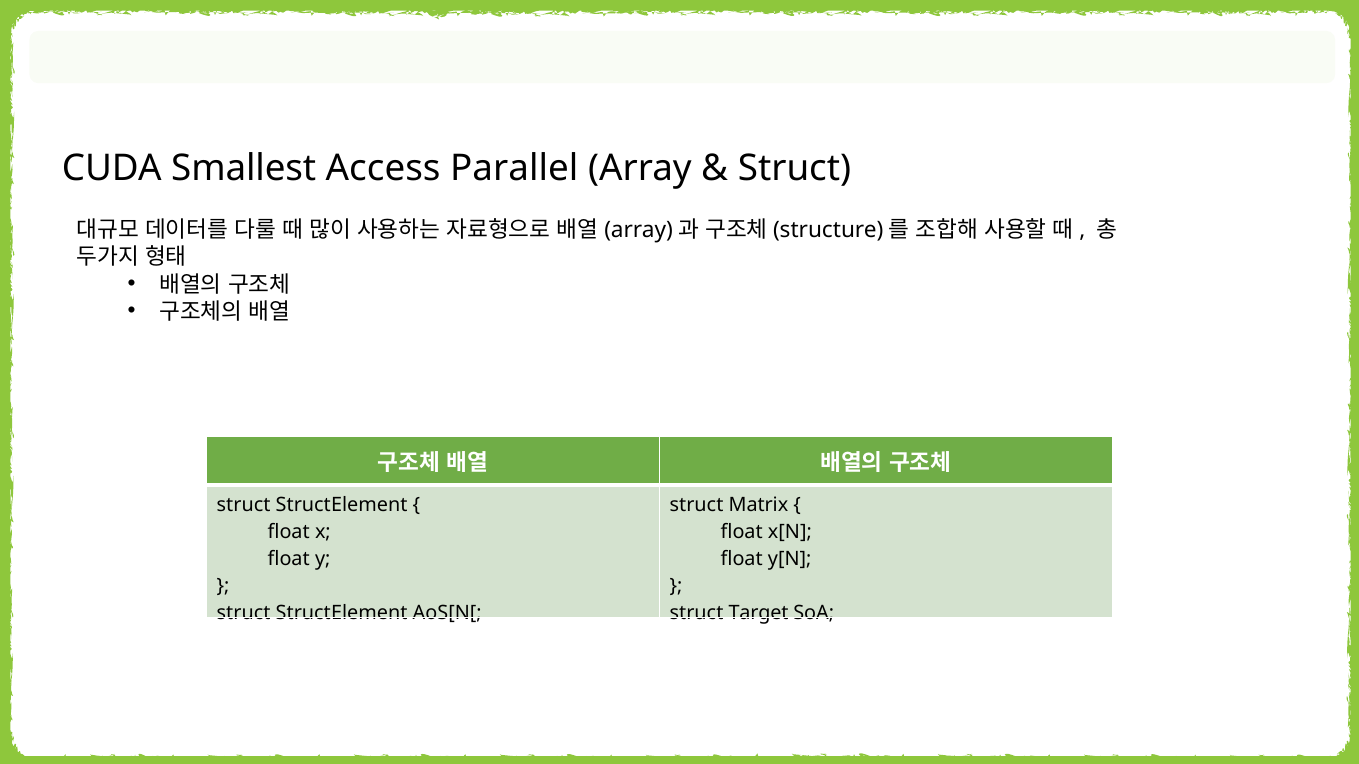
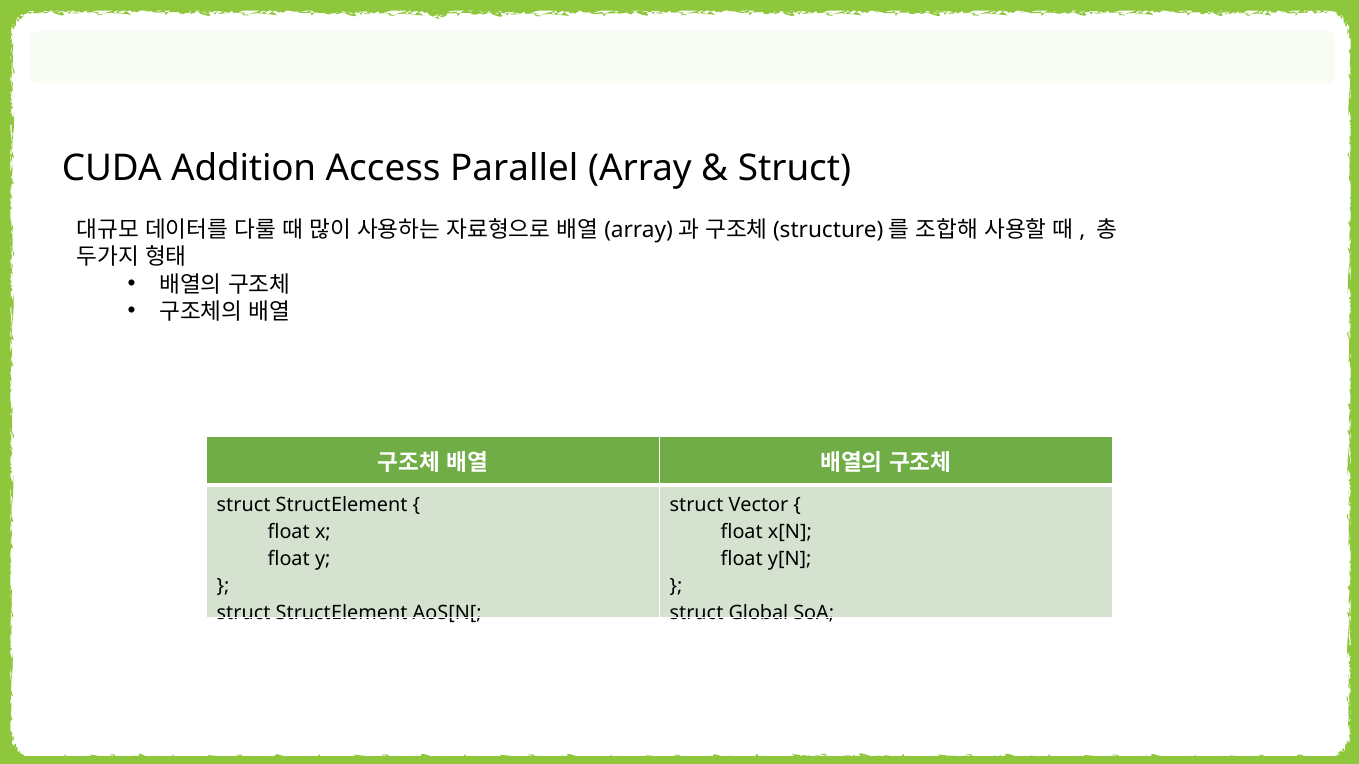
Smallest: Smallest -> Addition
Matrix: Matrix -> Vector
Target: Target -> Global
